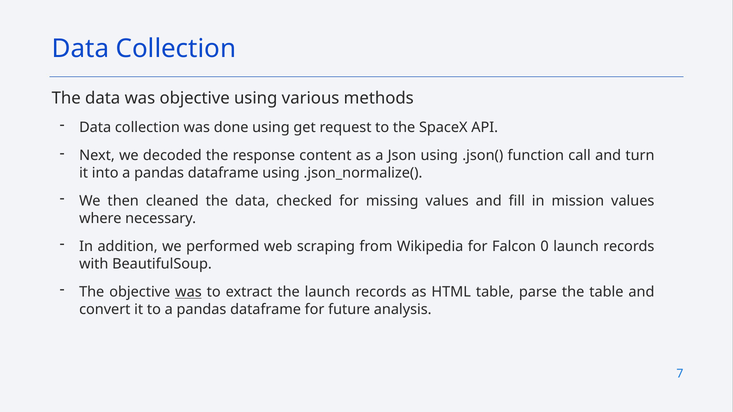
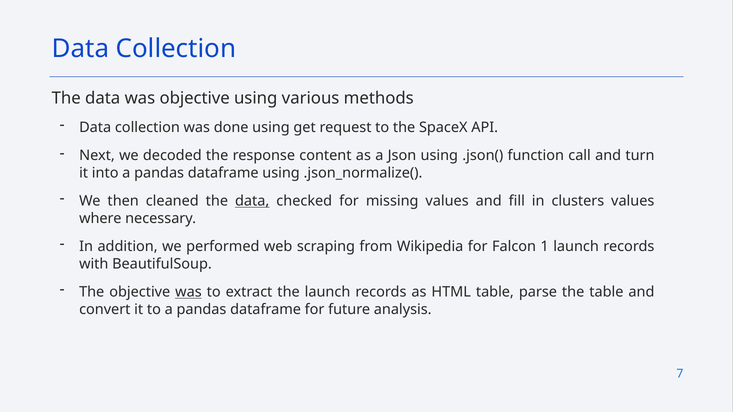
data at (252, 201) underline: none -> present
mission: mission -> clusters
0: 0 -> 1
